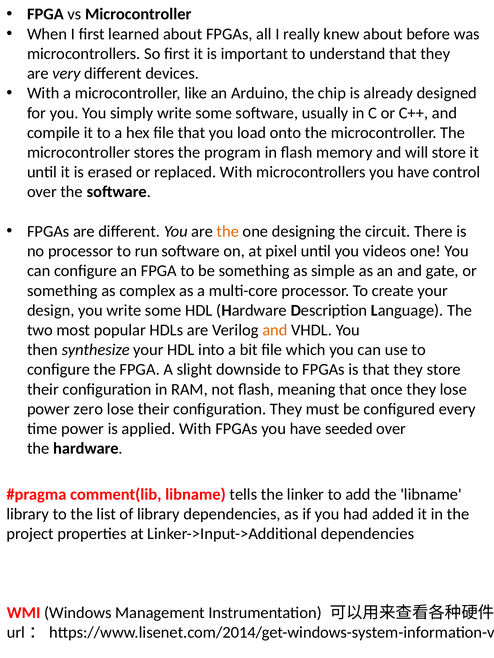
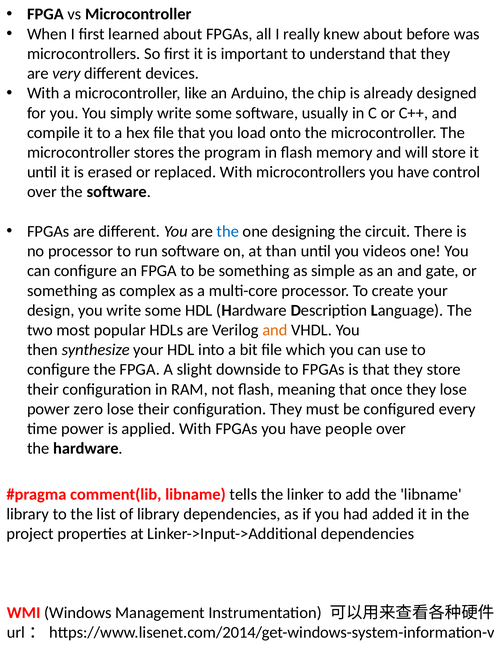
the at (228, 232) colour: orange -> blue
pixel: pixel -> than
seeded: seeded -> people
